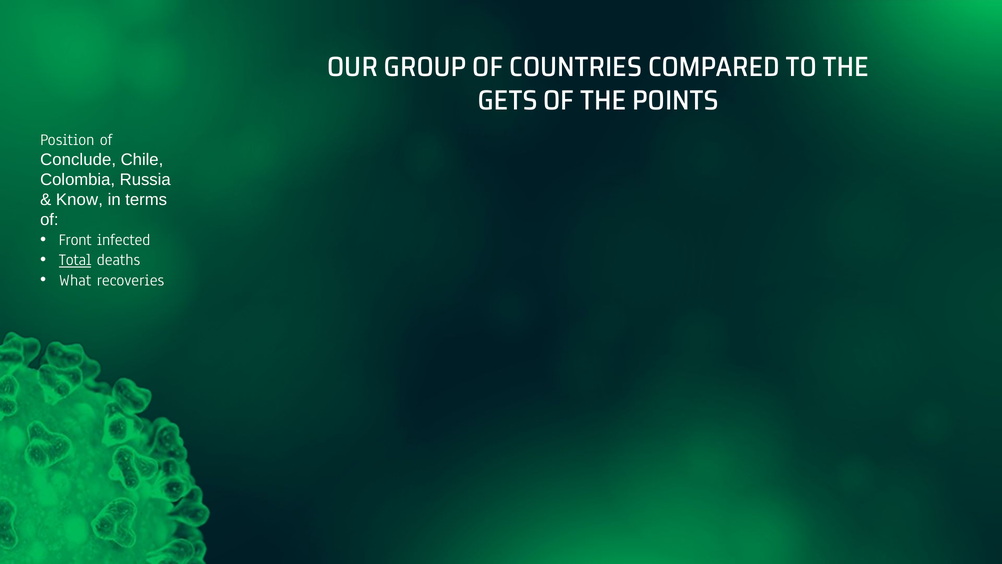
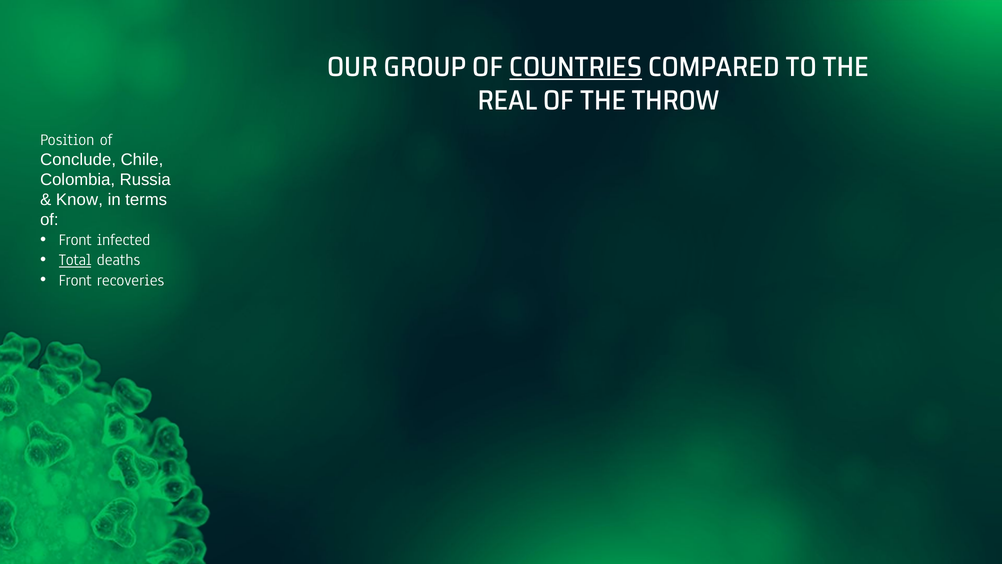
COUNTRIES underline: none -> present
GETS: GETS -> REAL
POINTS: POINTS -> THROW
What at (75, 280): What -> Front
